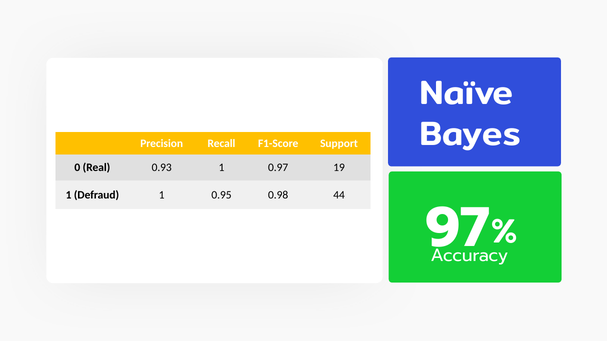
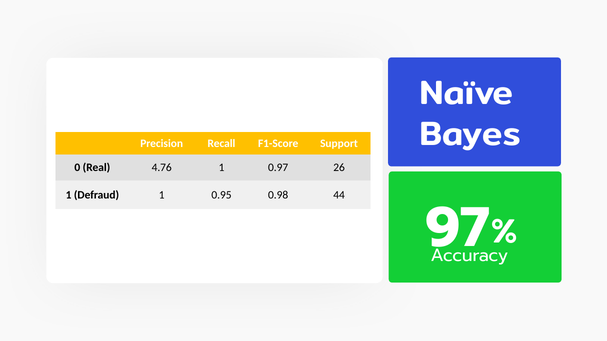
0.93: 0.93 -> 4.76
19: 19 -> 26
